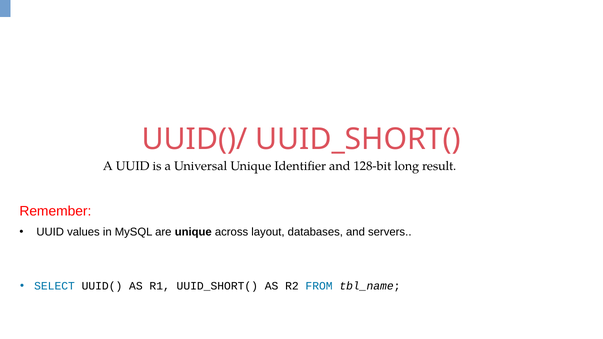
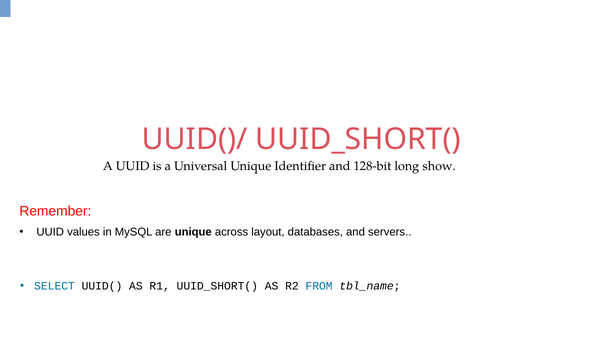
result: result -> show
